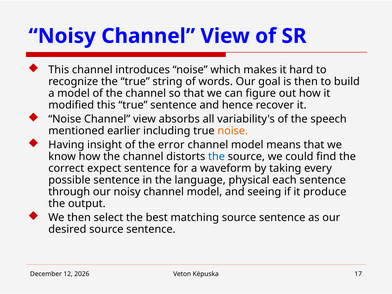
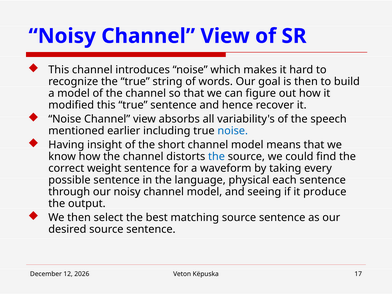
noise at (233, 131) colour: orange -> blue
error: error -> short
expect: expect -> weight
